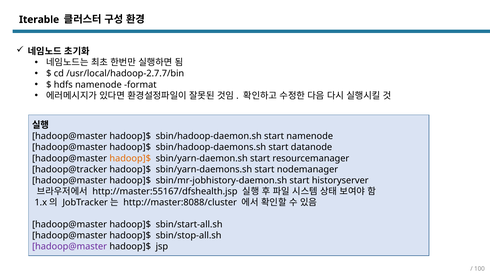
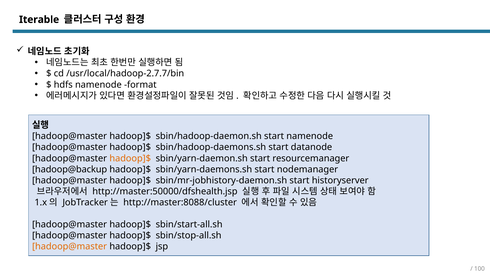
hadoop@tracker: hadoop@tracker -> hadoop@backup
http://master:55167/dfshealth.jsp: http://master:55167/dfshealth.jsp -> http://master:50000/dfshealth.jsp
hadoop@master at (70, 246) colour: purple -> orange
